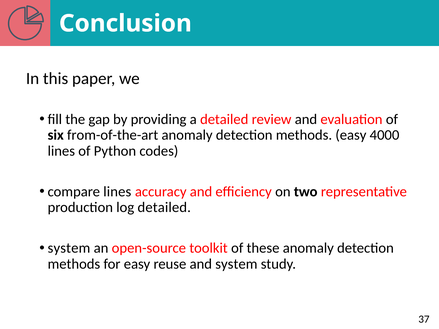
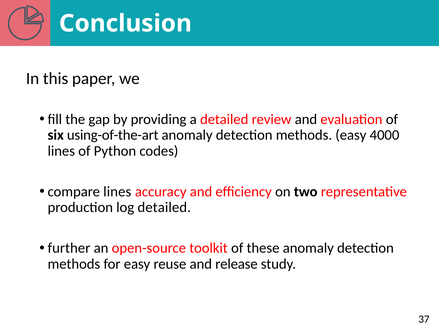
from-of-the-art: from-of-the-art -> using-of-the-art
system at (69, 248): system -> further
and system: system -> release
